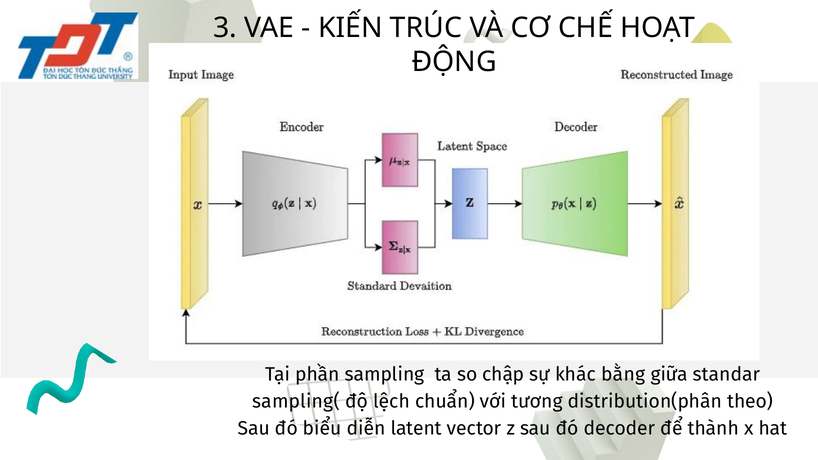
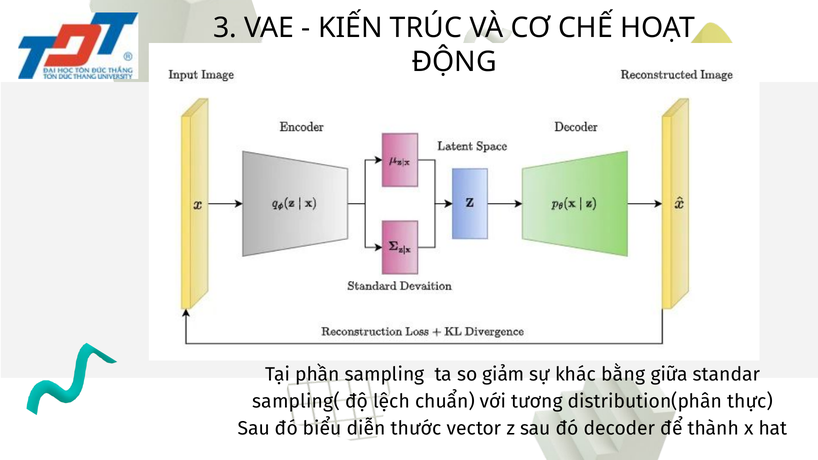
chập: chập -> giảm
theo: theo -> thực
latent: latent -> thước
